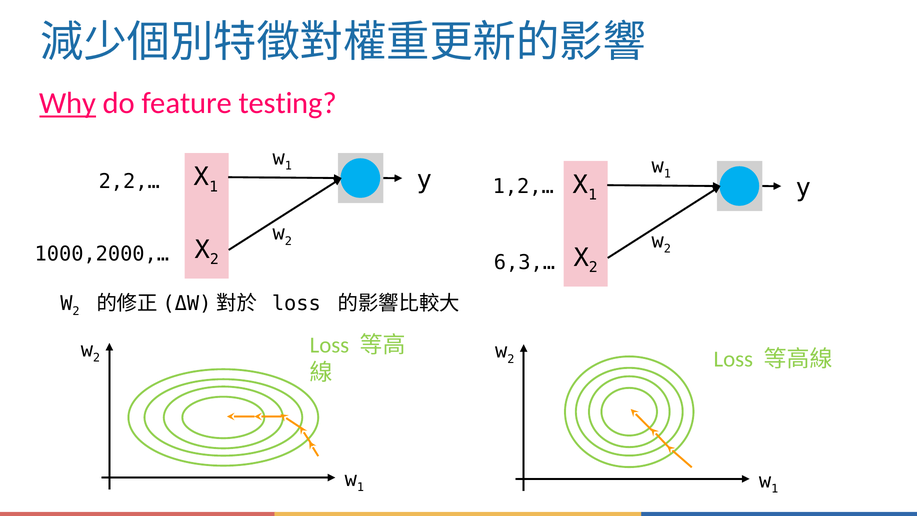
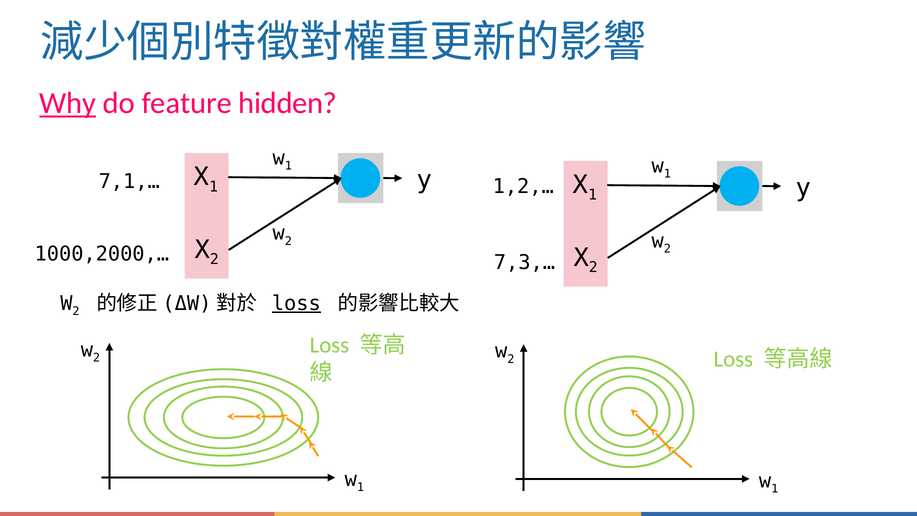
testing: testing -> hidden
2,2,…: 2,2,… -> 7,1,…
6,3,…: 6,3,… -> 7,3,…
loss at (296, 303) underline: none -> present
